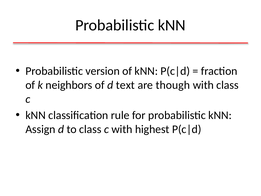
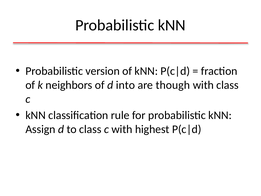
text: text -> into
